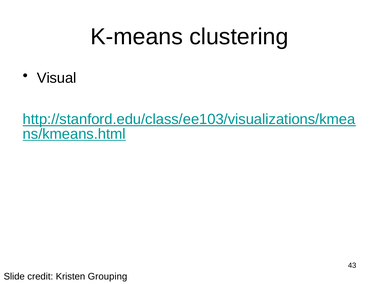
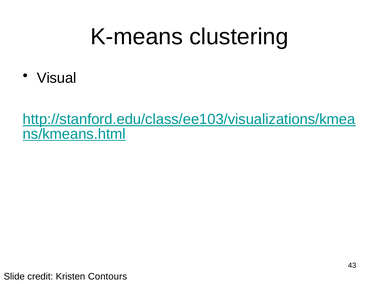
Grouping: Grouping -> Contours
